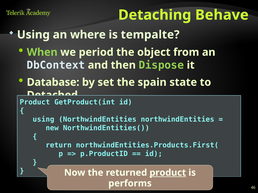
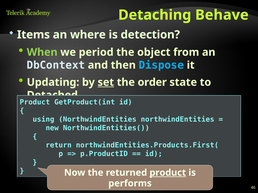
Using at (33, 35): Using -> Items
tempalte: tempalte -> detection
Dispose colour: light green -> light blue
Database: Database -> Updating
set underline: none -> present
spain: spain -> order
